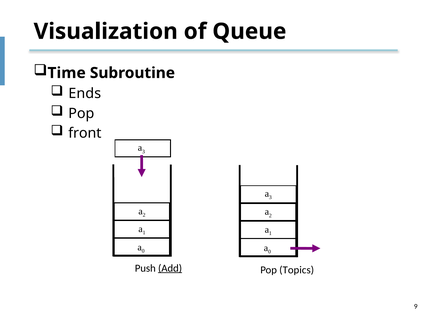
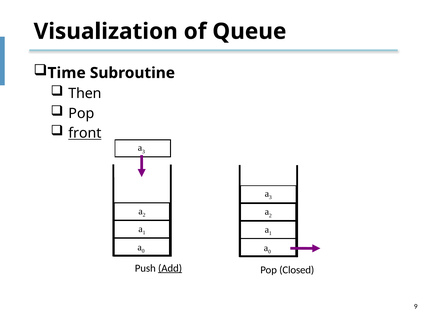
Ends: Ends -> Then
front underline: none -> present
Topics: Topics -> Closed
